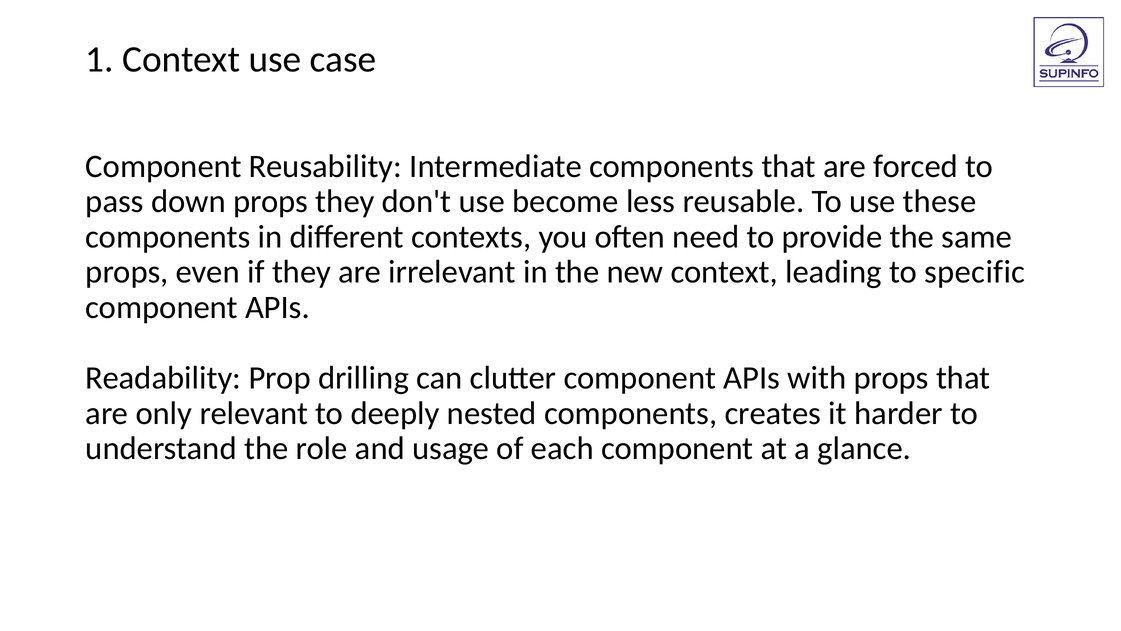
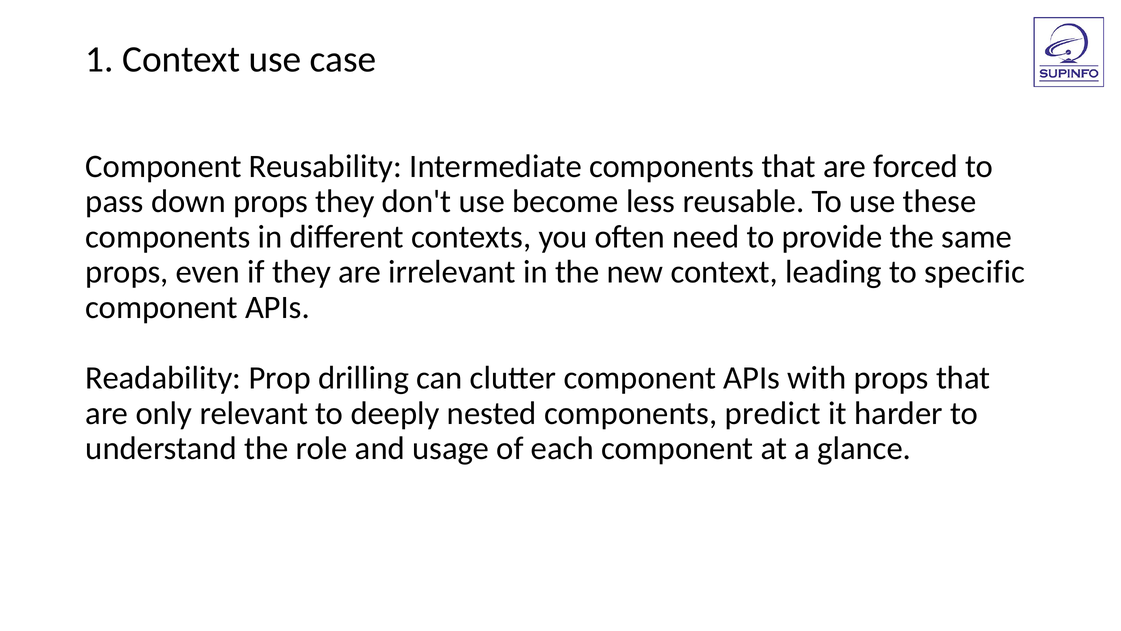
creates: creates -> predict
